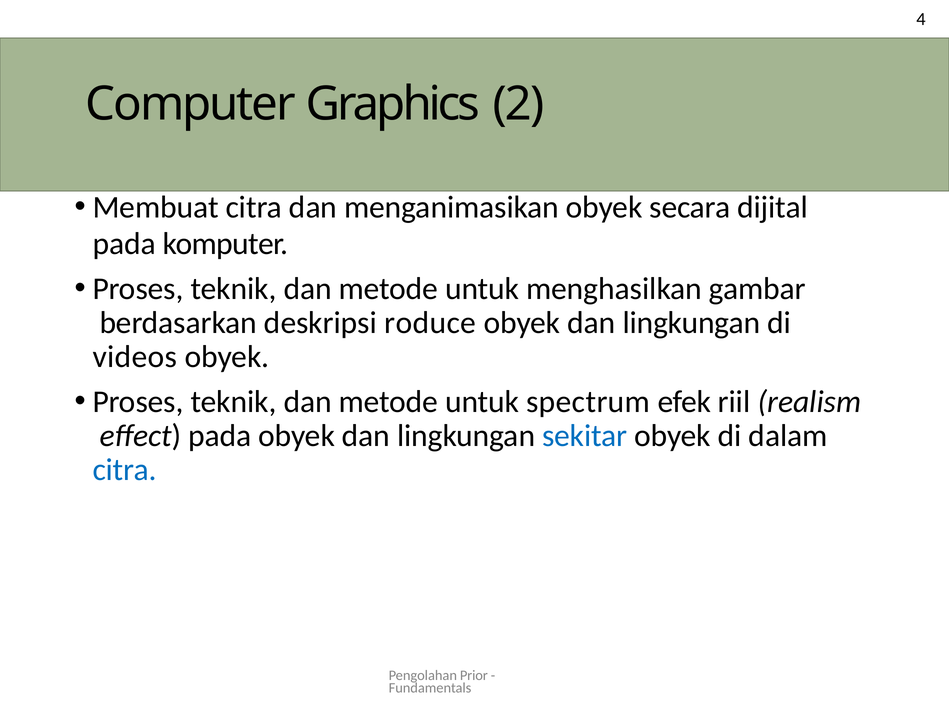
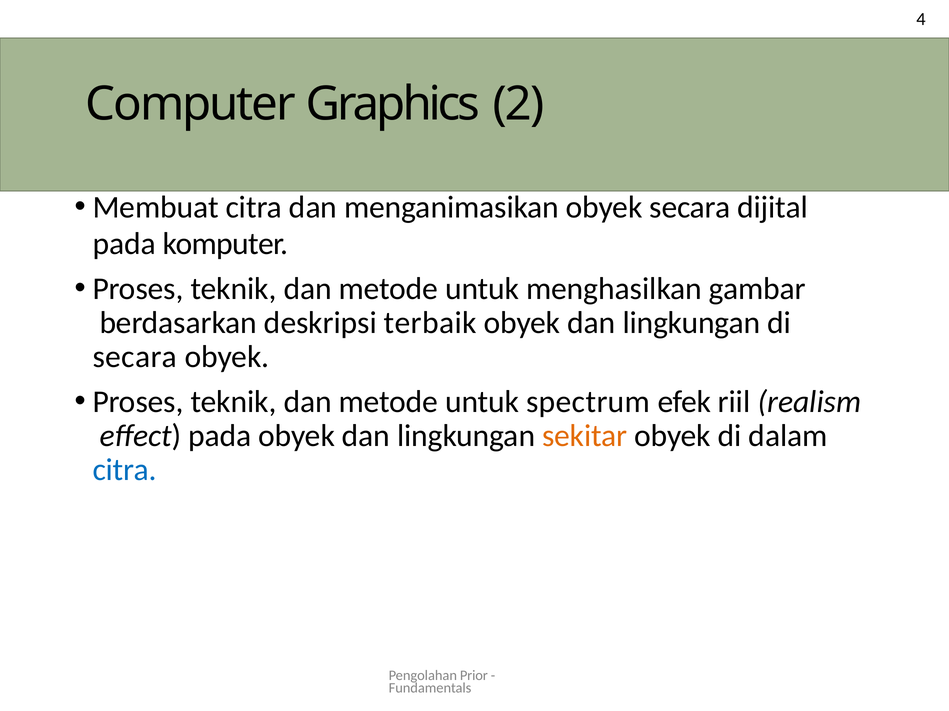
roduce: roduce -> terbaik
videos at (135, 357): videos -> secara
sekitar colour: blue -> orange
